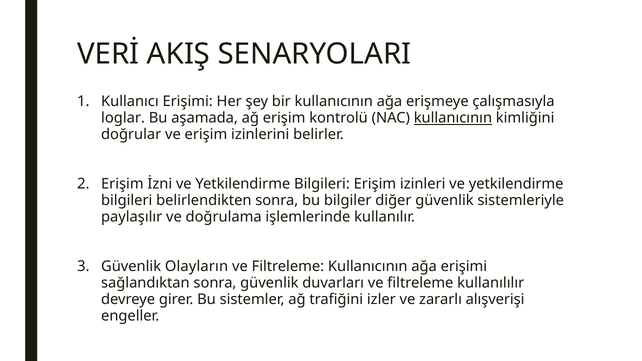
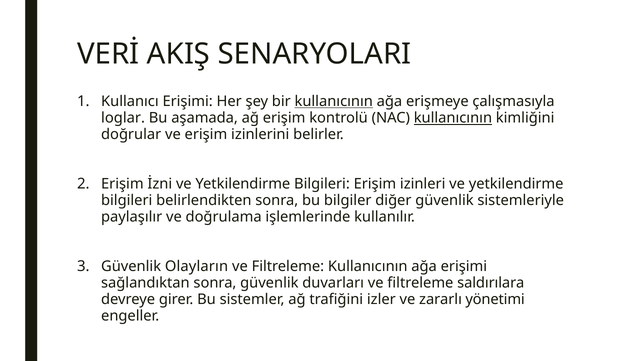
kullanıcının at (334, 102) underline: none -> present
kullanılılır: kullanılılır -> saldırılara
alışverişi: alışverişi -> yönetimi
